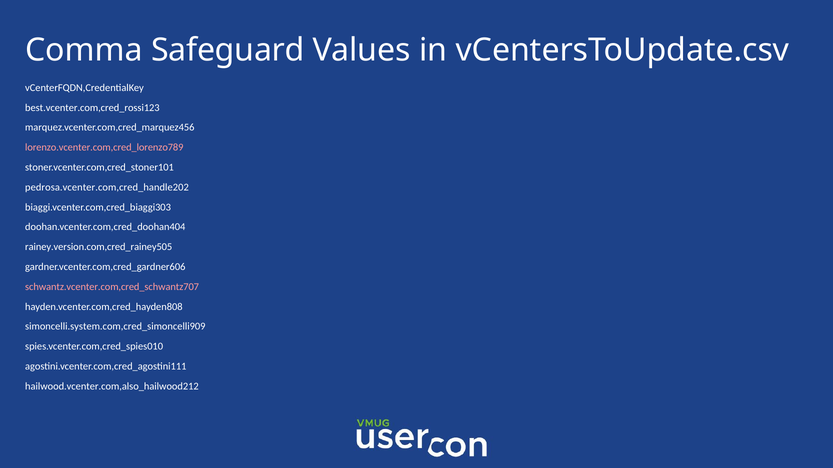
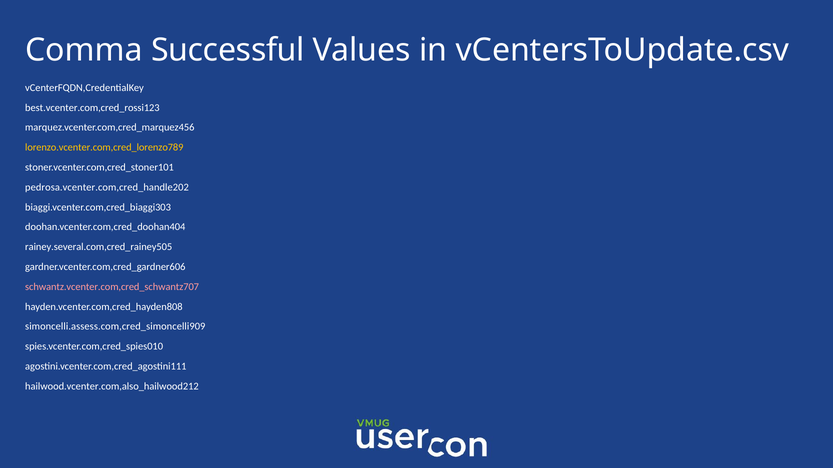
Safeguard: Safeguard -> Successful
lorenzo.vcenter.com,cred_lorenzo789 colour: pink -> yellow
rainey.version.com,cred_rainey505: rainey.version.com,cred_rainey505 -> rainey.several.com,cred_rainey505
simoncelli.system.com,cred_simoncelli909: simoncelli.system.com,cred_simoncelli909 -> simoncelli.assess.com,cred_simoncelli909
